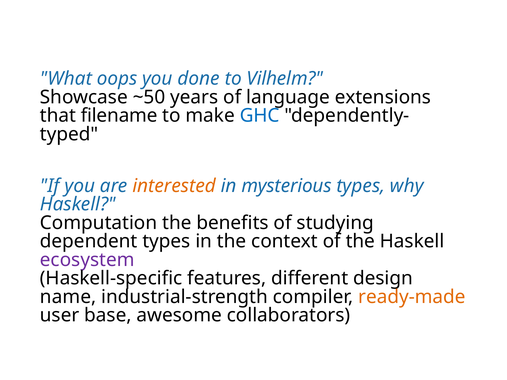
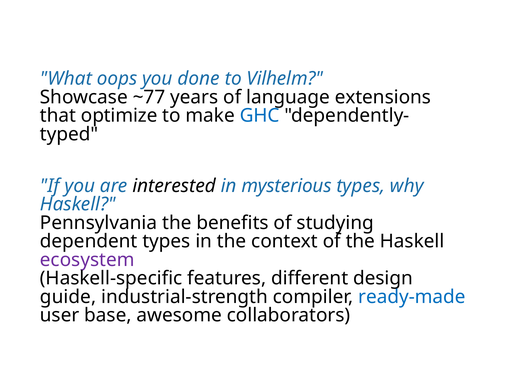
~50: ~50 -> ~77
filename: filename -> optimize
interested colour: orange -> black
Computation: Computation -> Pennsylvania
name: name -> guide
ready-made colour: orange -> blue
